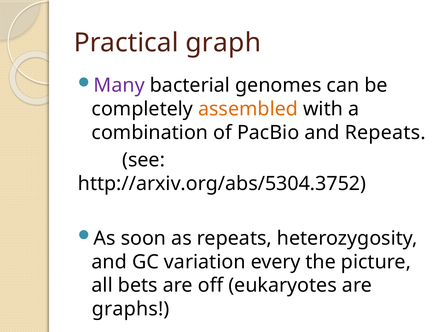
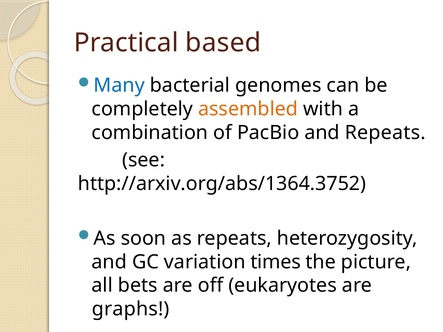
graph: graph -> based
Many colour: purple -> blue
http://arxiv.org/abs/5304.3752: http://arxiv.org/abs/5304.3752 -> http://arxiv.org/abs/1364.3752
every: every -> times
